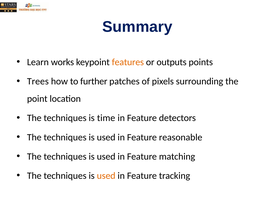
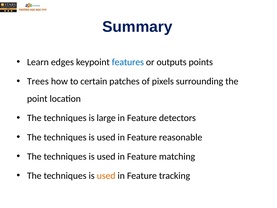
works: works -> edges
features colour: orange -> blue
further: further -> certain
time: time -> large
